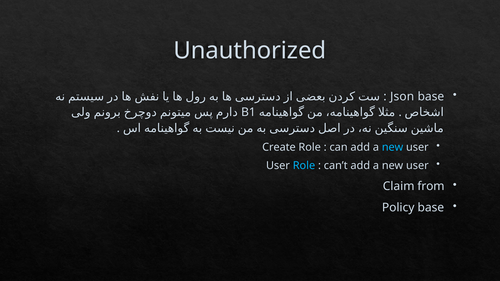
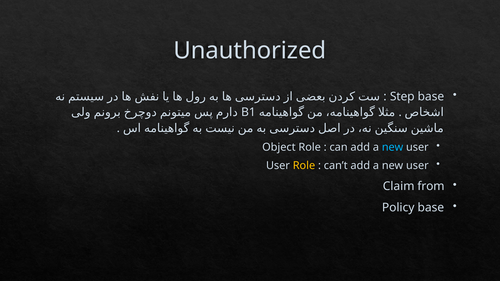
Json: Json -> Step
Create: Create -> Object
Role at (304, 166) colour: light blue -> yellow
